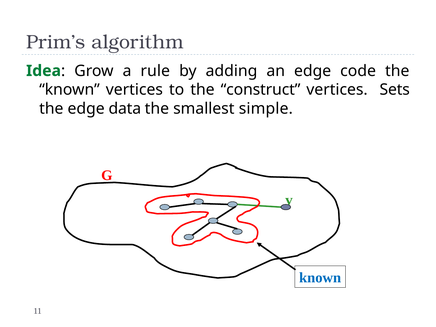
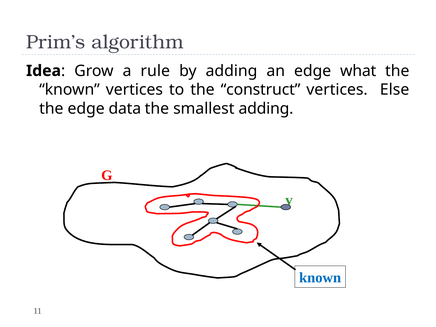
Idea colour: green -> black
code: code -> what
Sets: Sets -> Else
smallest simple: simple -> adding
